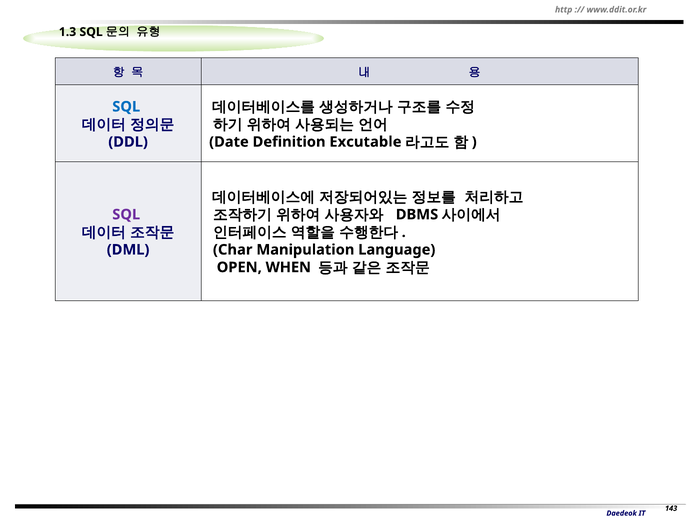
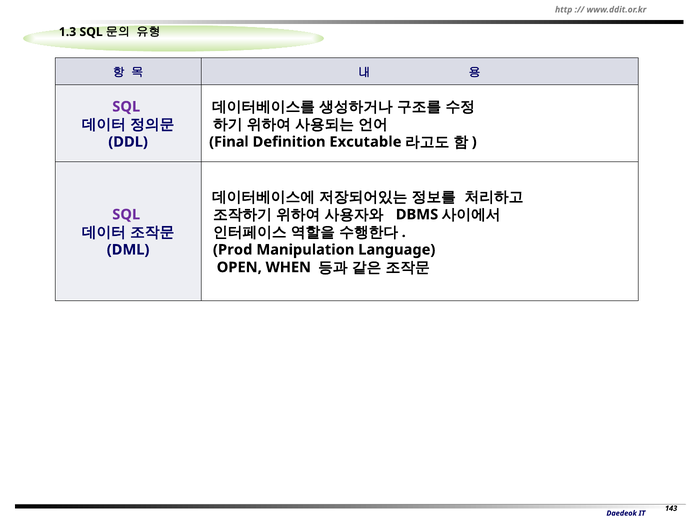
SQL at (126, 107) colour: blue -> purple
Date: Date -> Final
Char: Char -> Prod
